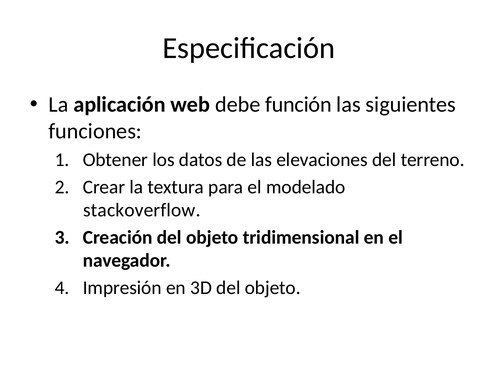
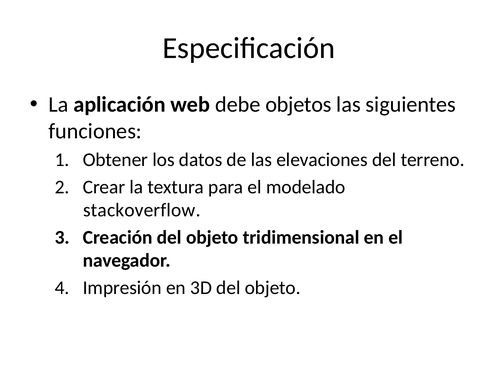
función: función -> objetos
